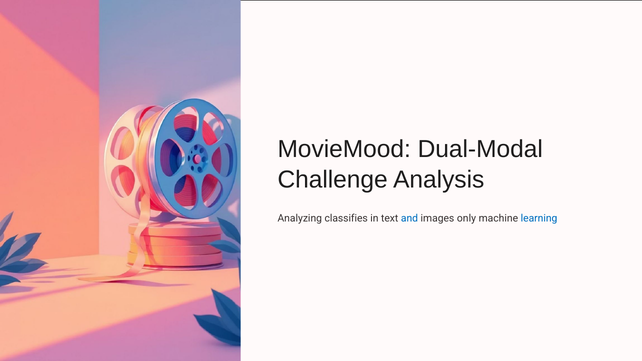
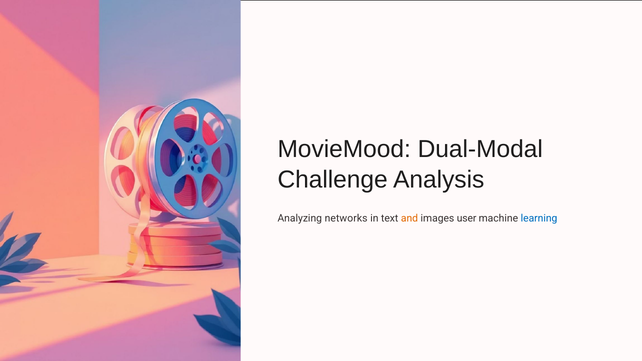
classifies: classifies -> networks
and colour: blue -> orange
only: only -> user
